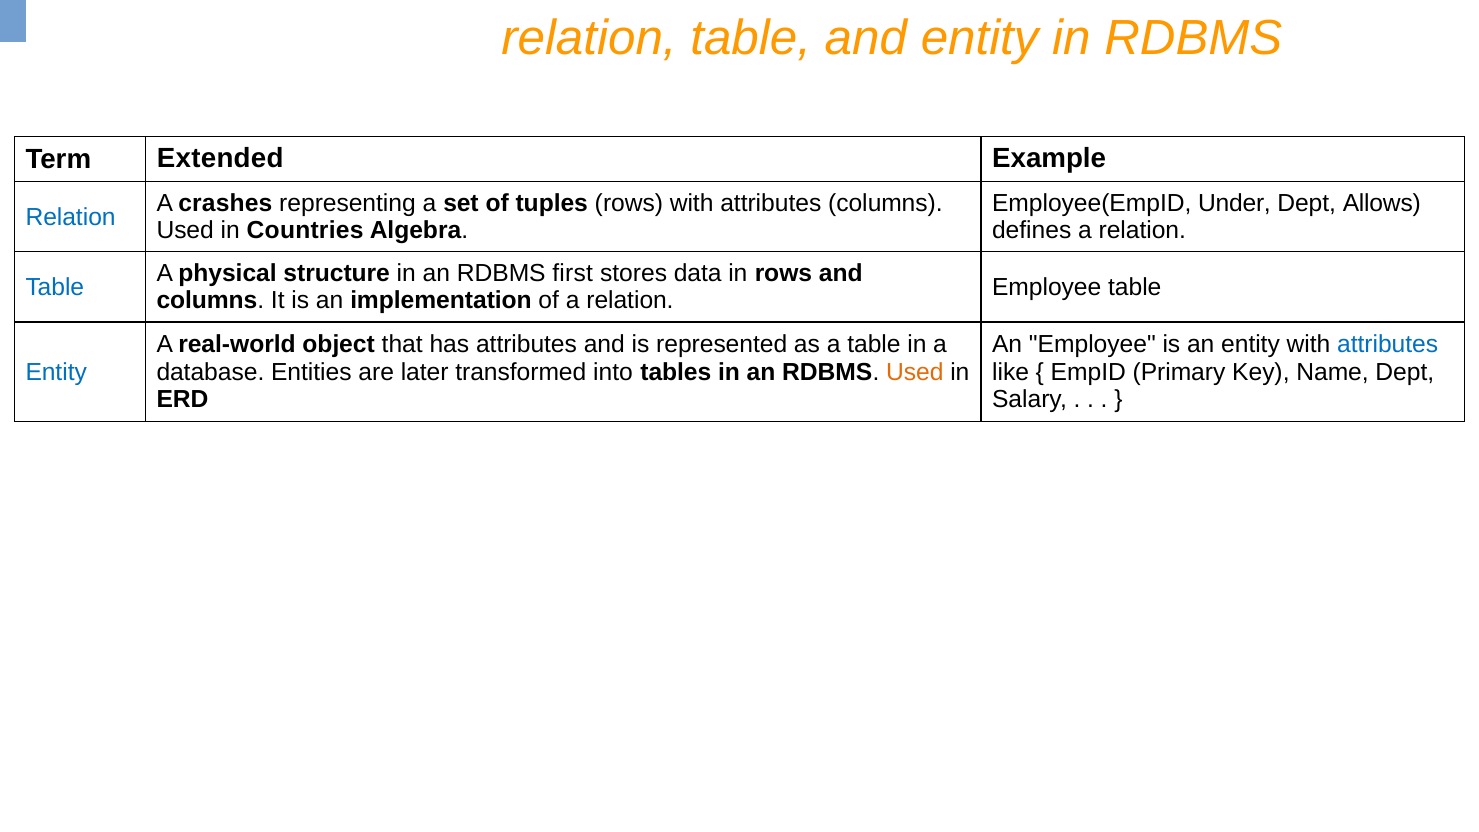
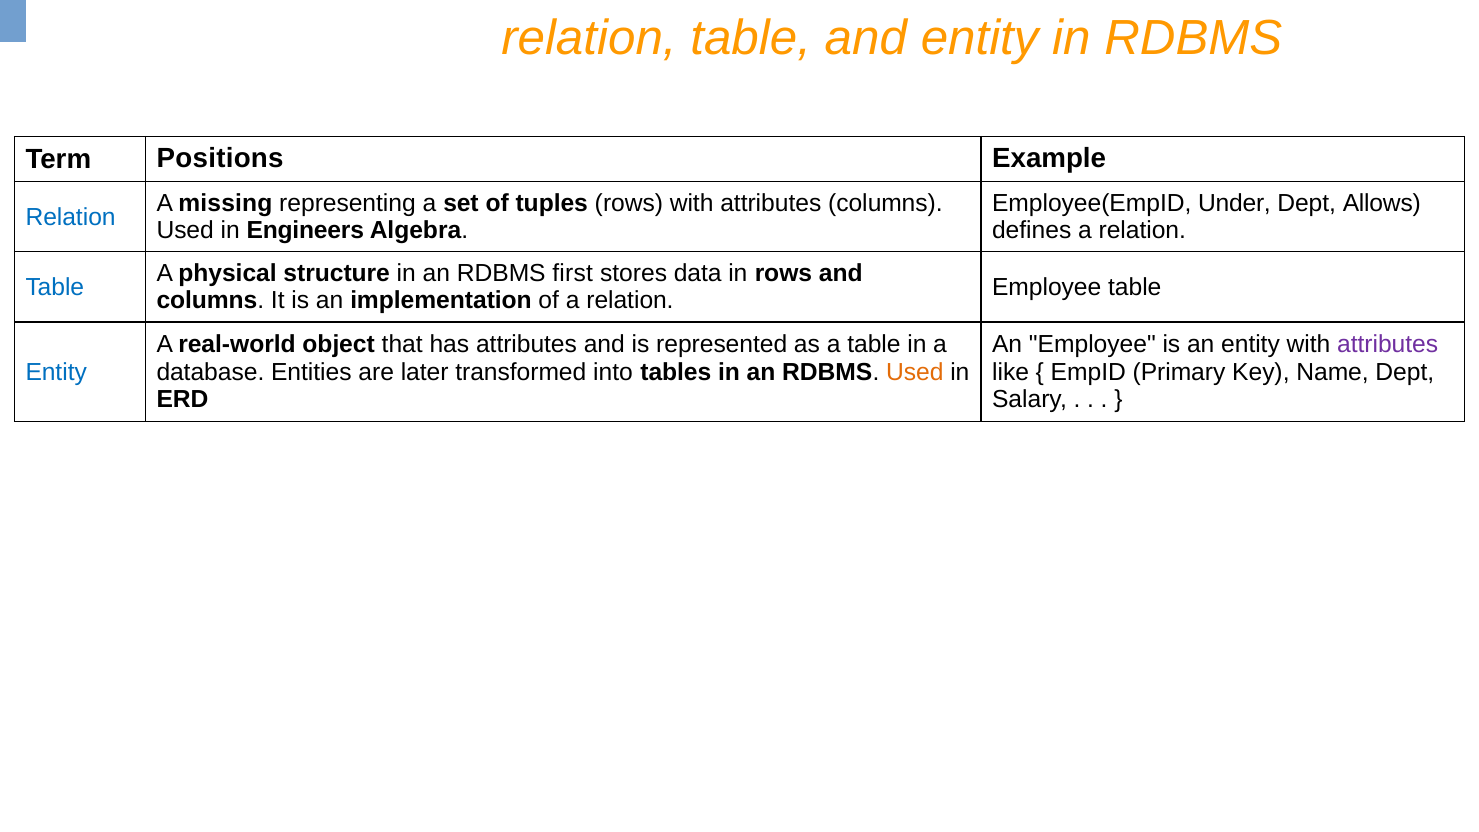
Extended: Extended -> Positions
crashes: crashes -> missing
Countries: Countries -> Engineers
attributes at (1388, 345) colour: blue -> purple
